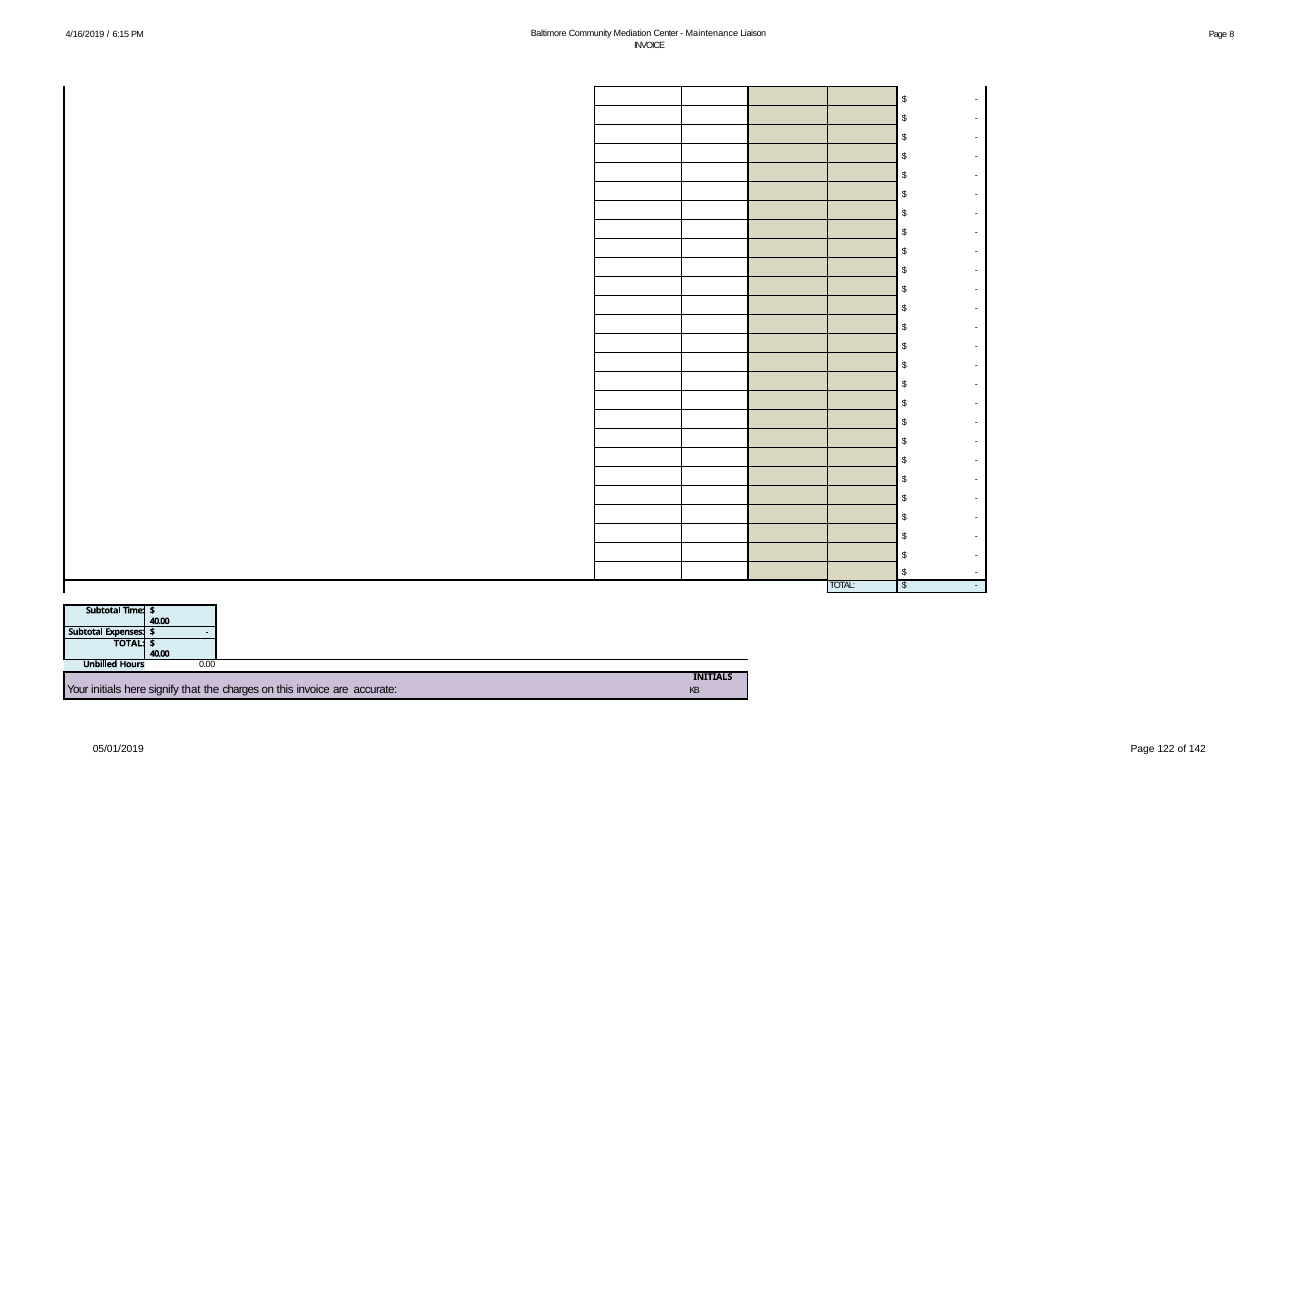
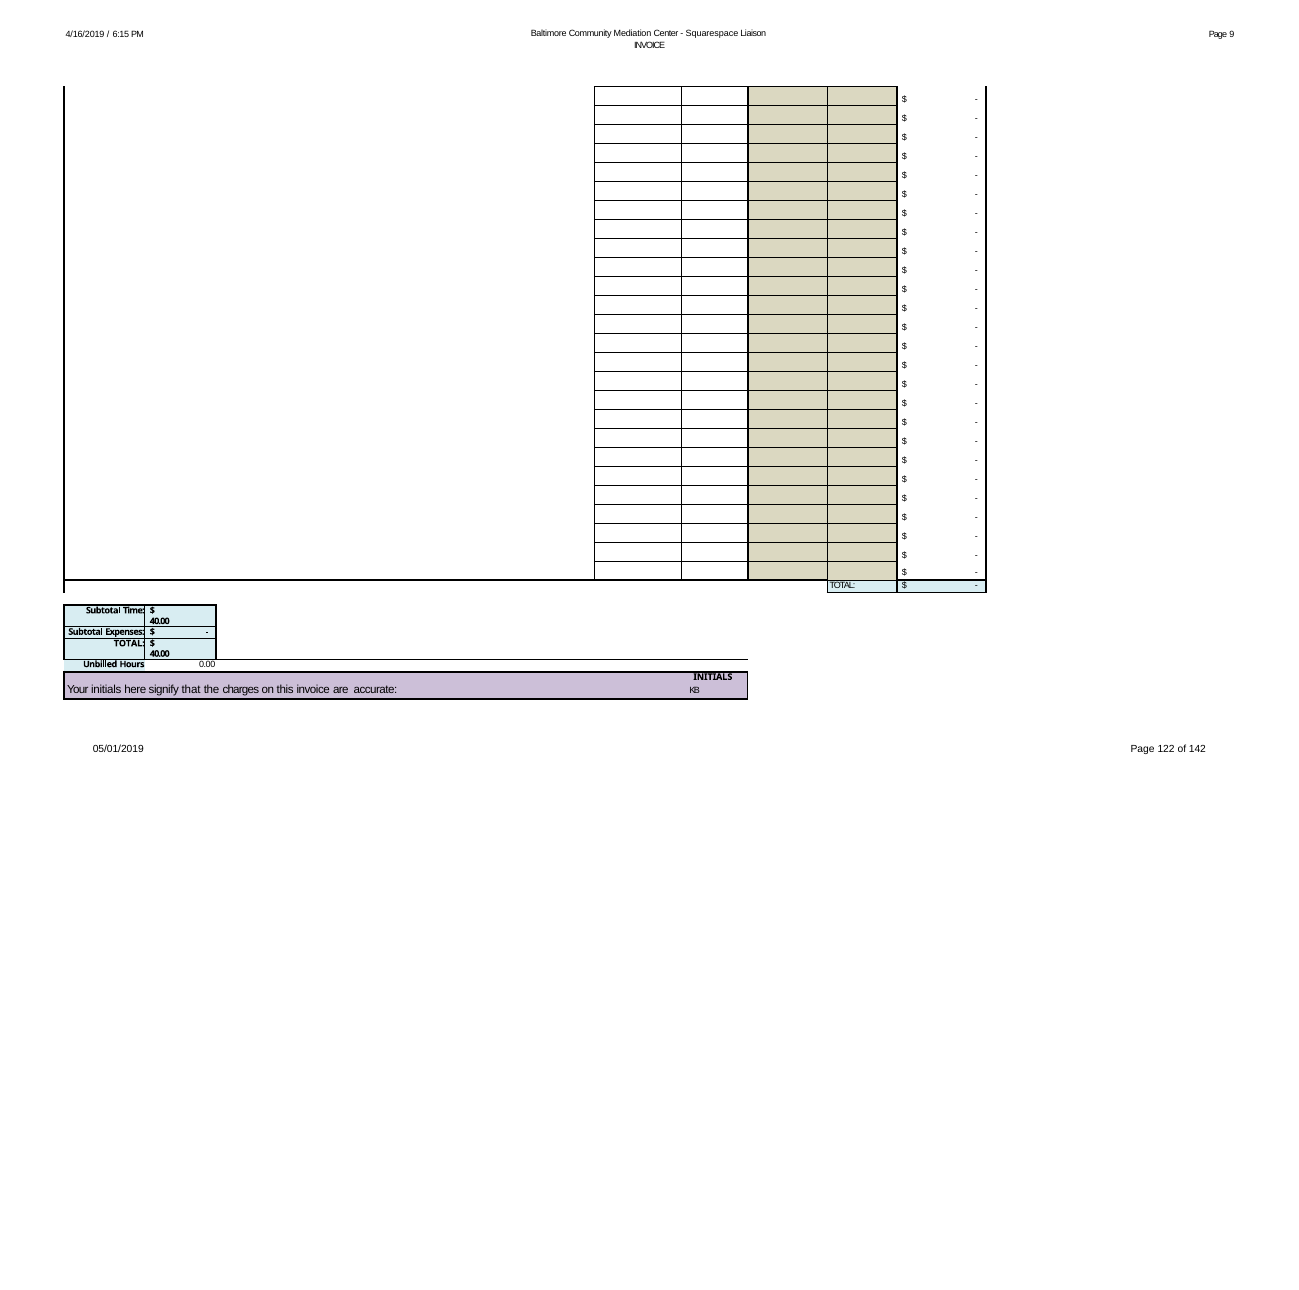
Maintenance: Maintenance -> Squarespace
8: 8 -> 9
